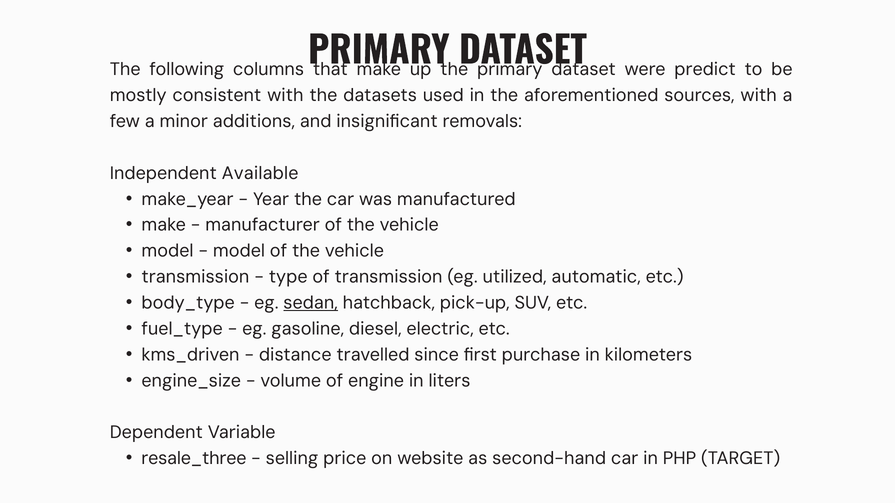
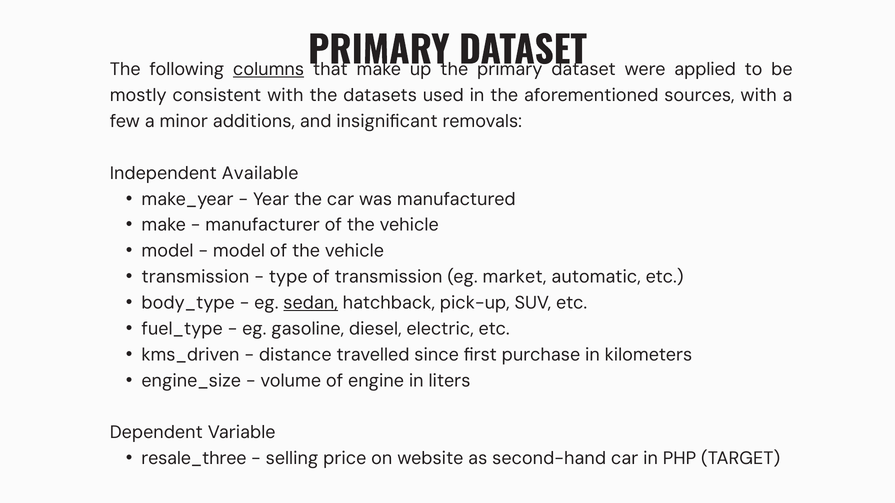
columns underline: none -> present
predict: predict -> applied
utilized: utilized -> market
